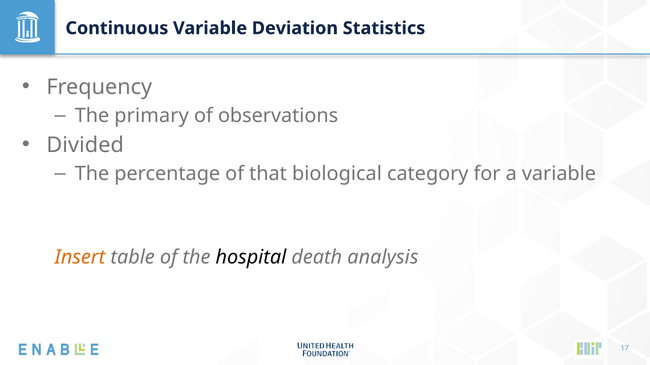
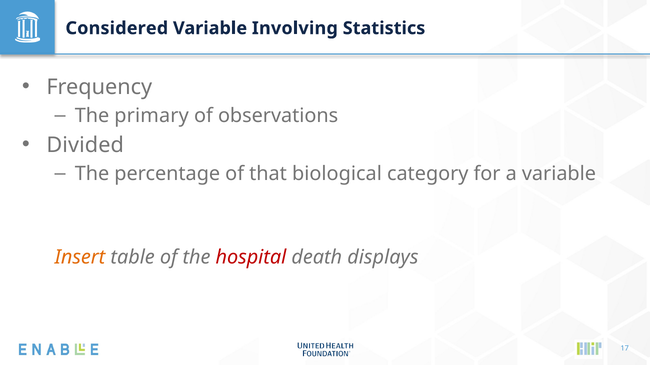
Continuous: Continuous -> Considered
Deviation: Deviation -> Involving
hospital colour: black -> red
analysis: analysis -> displays
